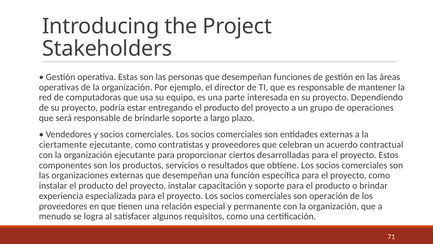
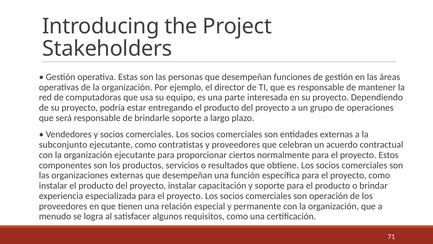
ciertamente: ciertamente -> subconjunto
desarrolladas: desarrolladas -> normalmente
